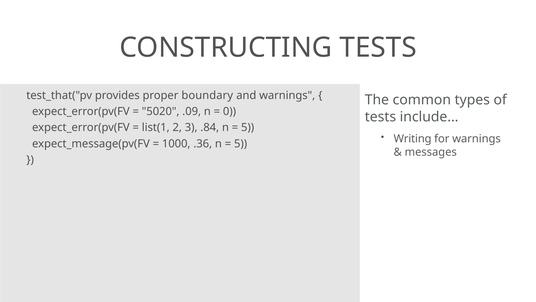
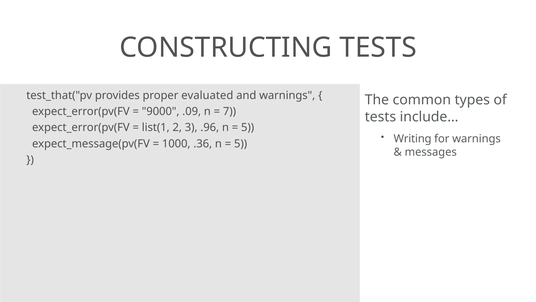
boundary: boundary -> evaluated
5020: 5020 -> 9000
0: 0 -> 7
.84: .84 -> .96
